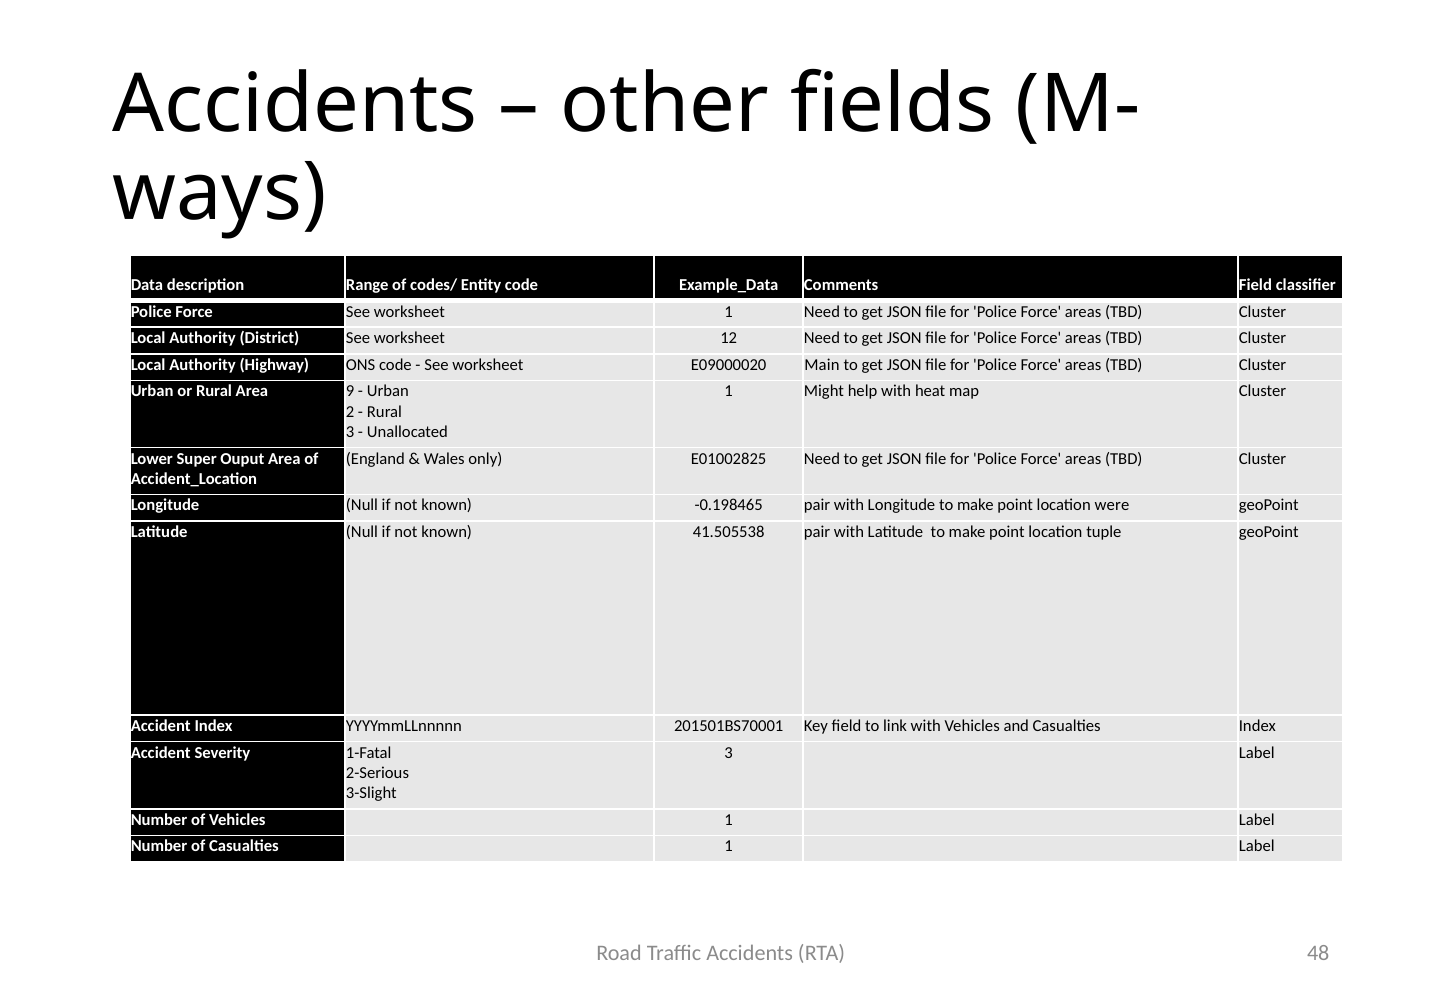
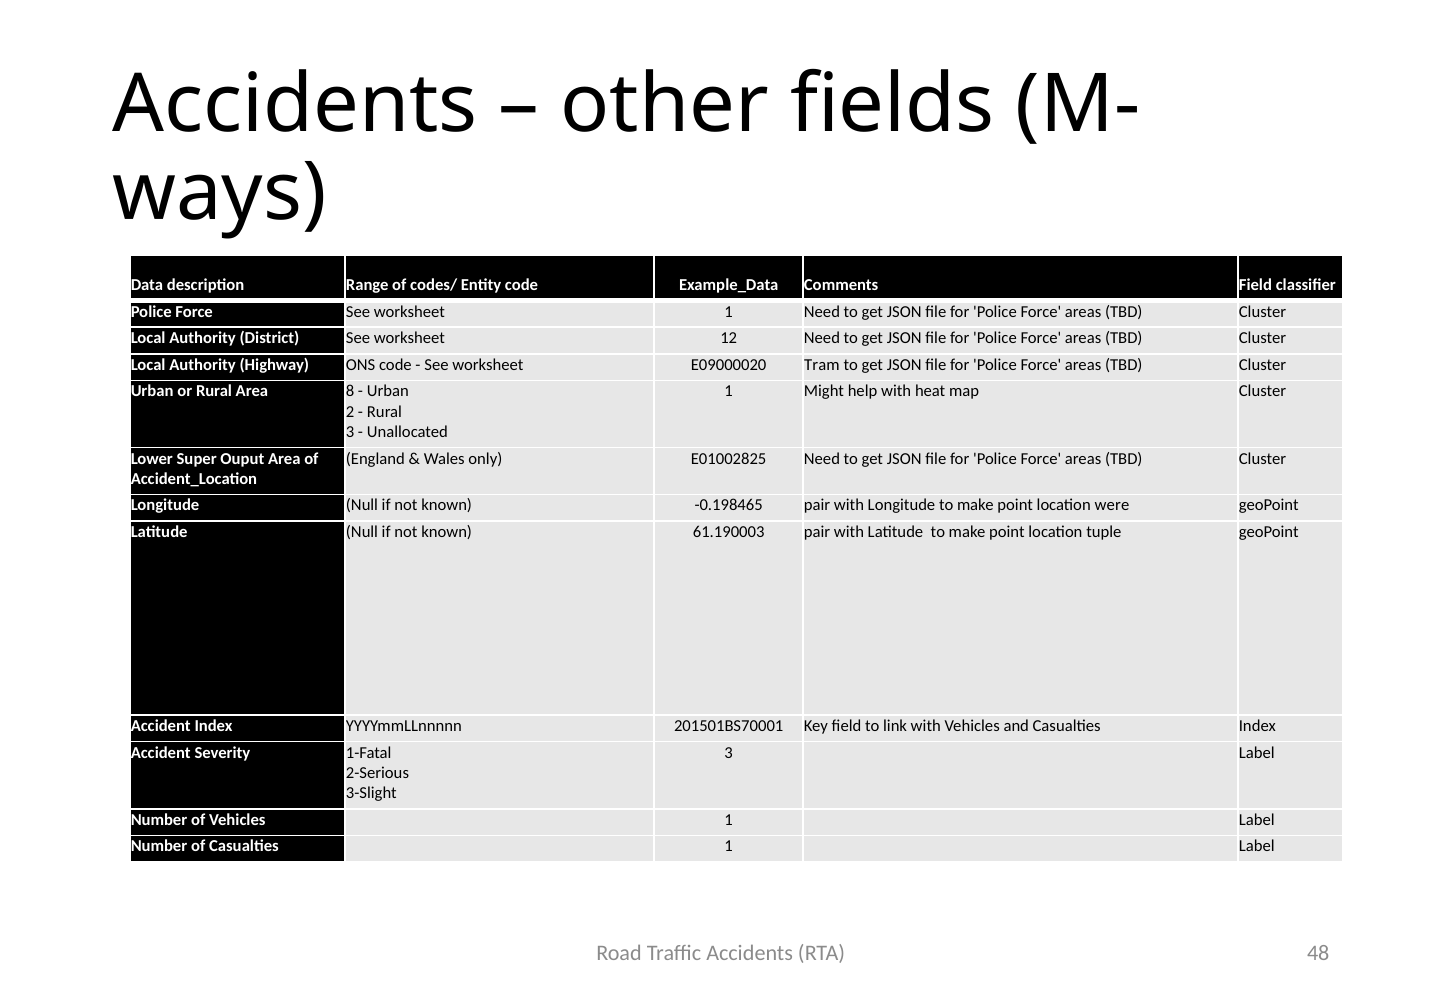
Main: Main -> Tram
9: 9 -> 8
41.505538: 41.505538 -> 61.190003
